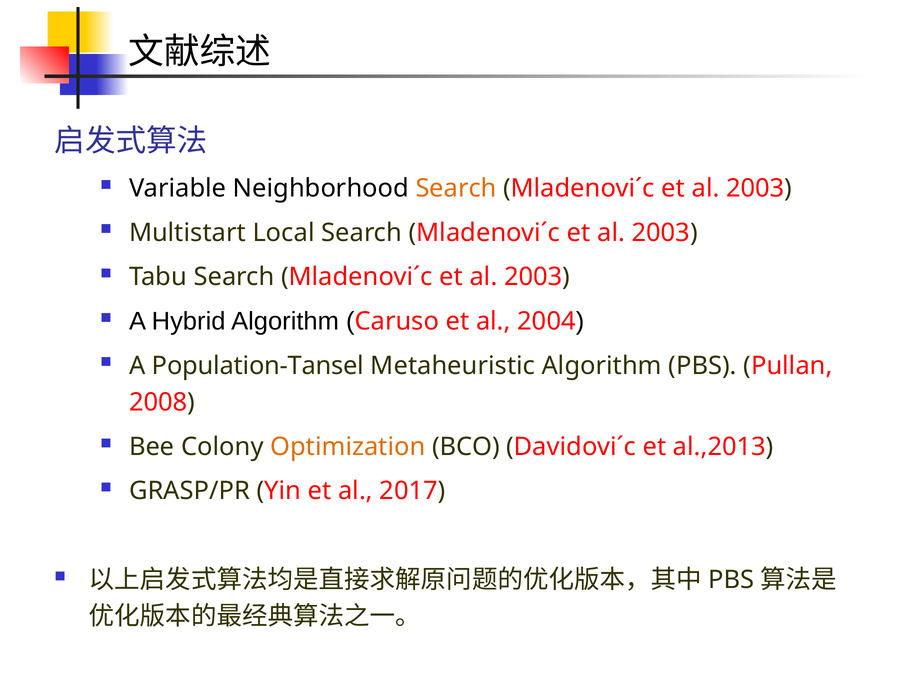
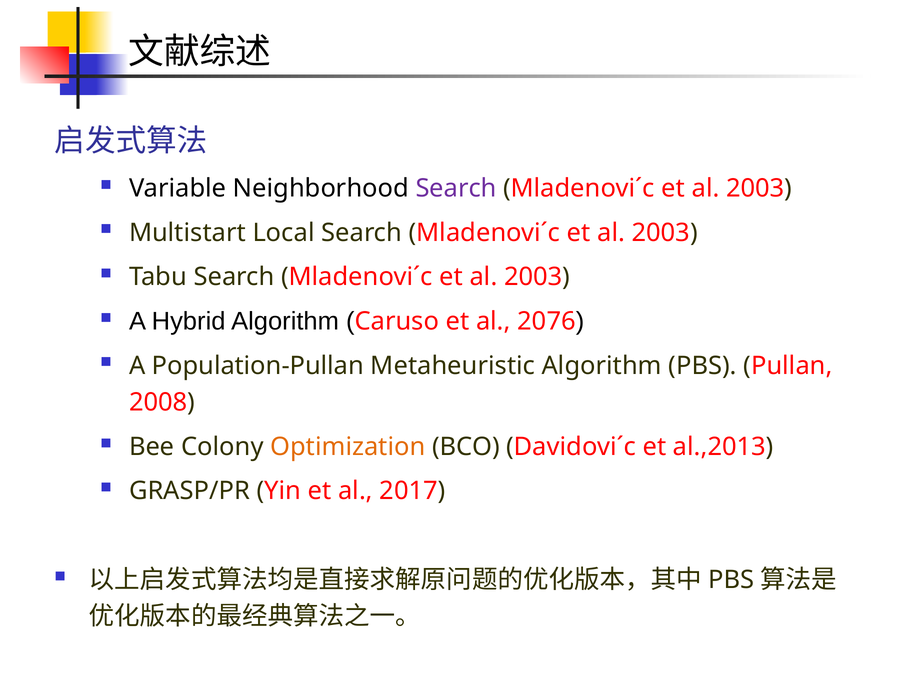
Search at (456, 188) colour: orange -> purple
2004: 2004 -> 2076
Population-Tansel: Population-Tansel -> Population-Pullan
